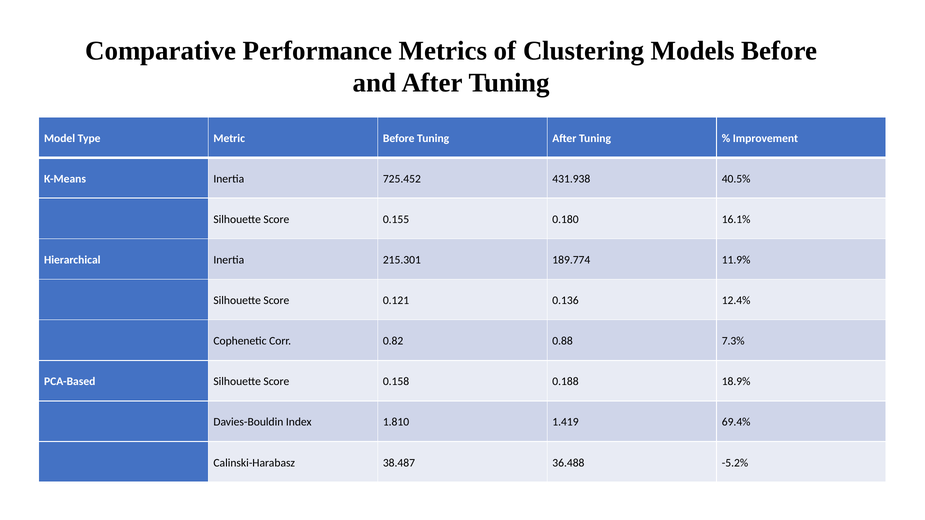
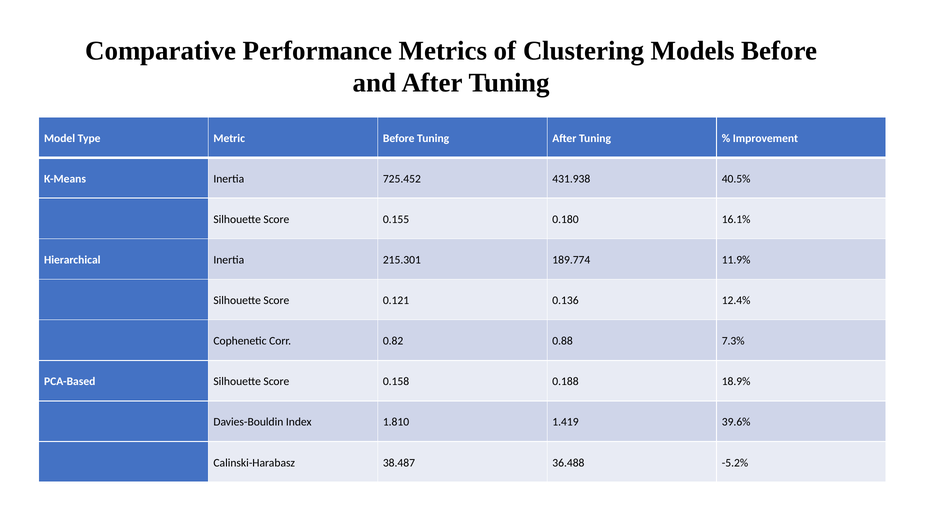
69.4%: 69.4% -> 39.6%
